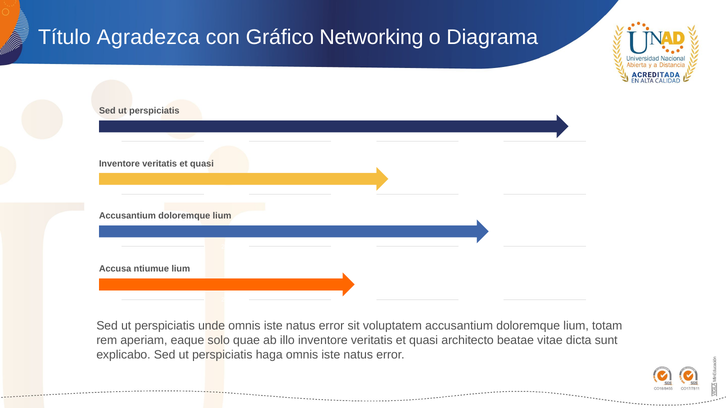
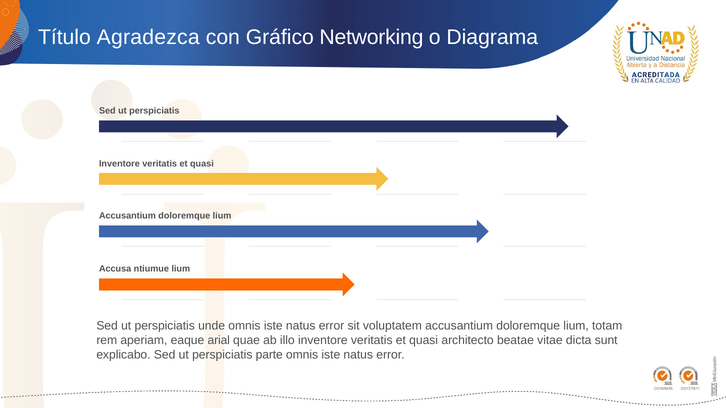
solo: solo -> arial
haga: haga -> parte
